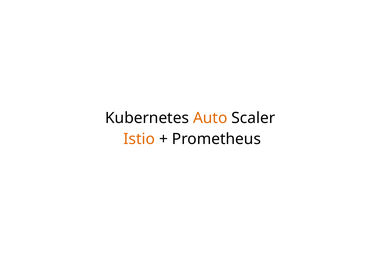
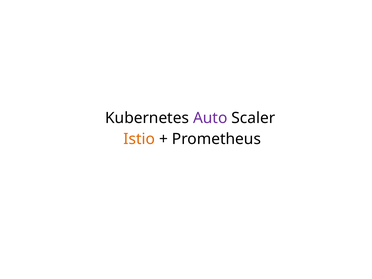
Auto colour: orange -> purple
